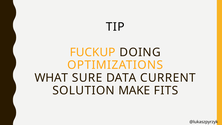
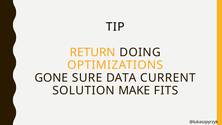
FUCKUP: FUCKUP -> RETURN
WHAT: WHAT -> GONE
